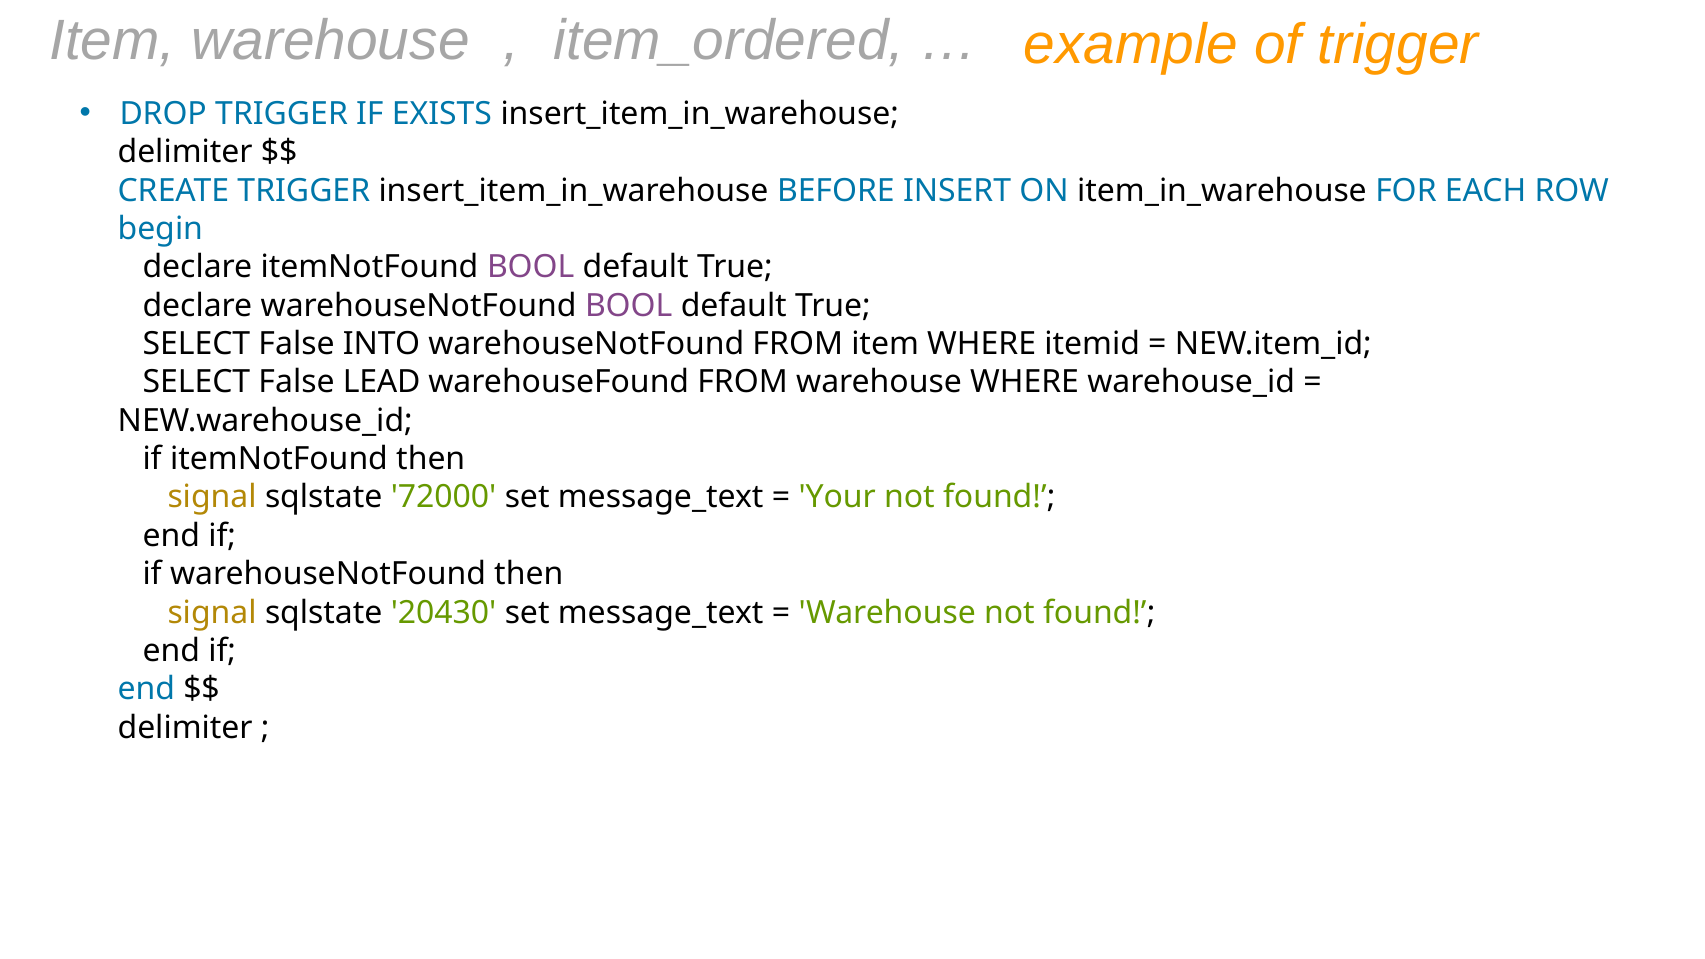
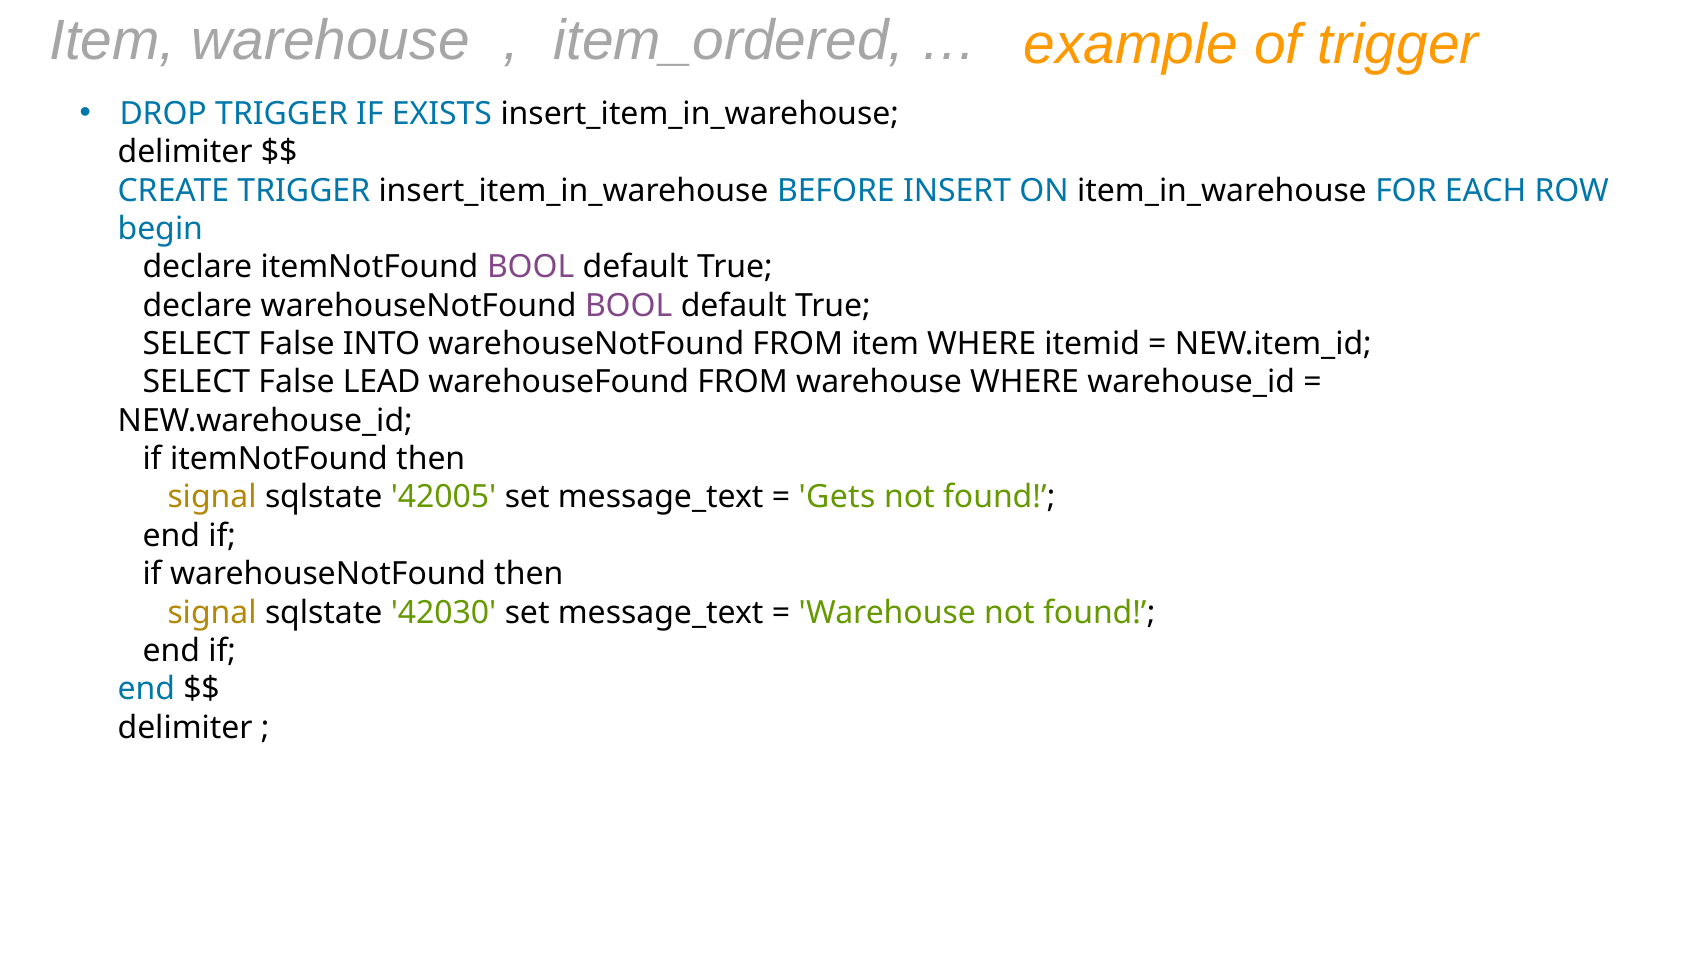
72000: 72000 -> 42005
Your: Your -> Gets
20430: 20430 -> 42030
